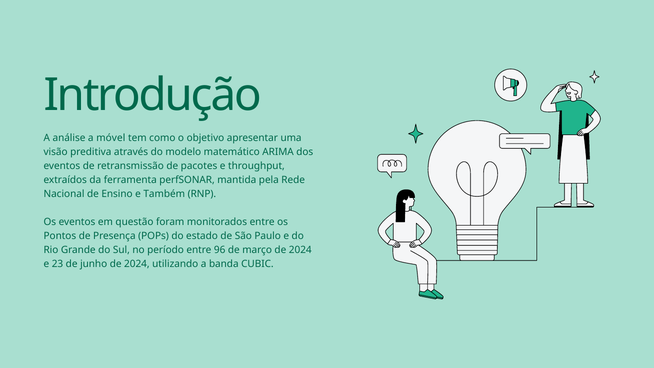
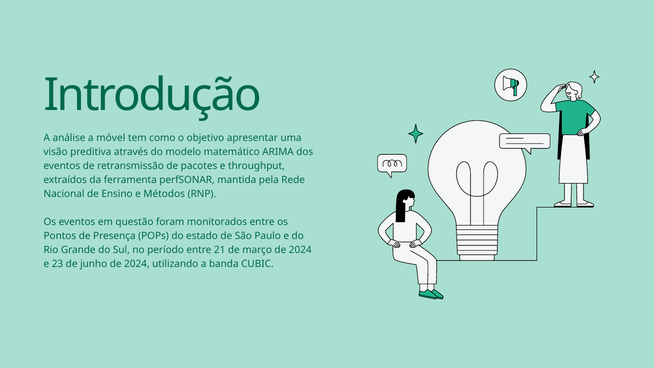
Também: Também -> Métodos
96: 96 -> 21
